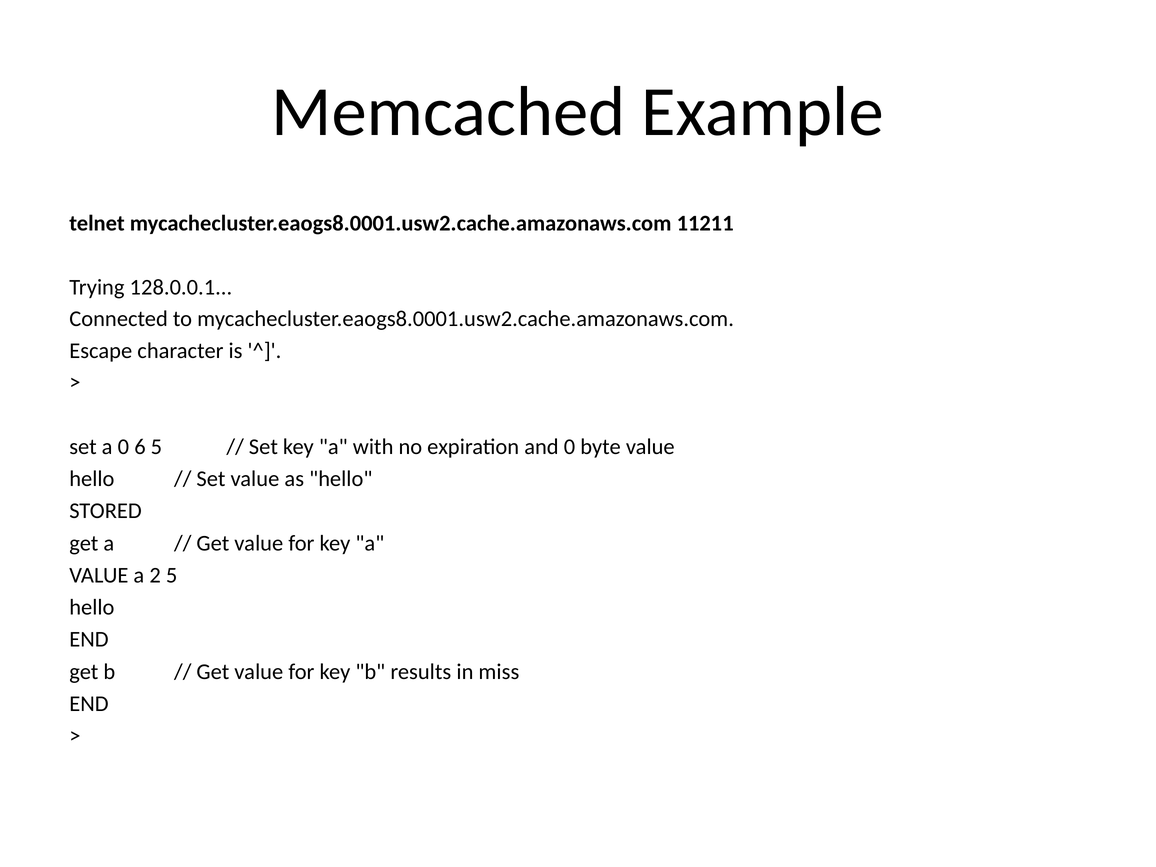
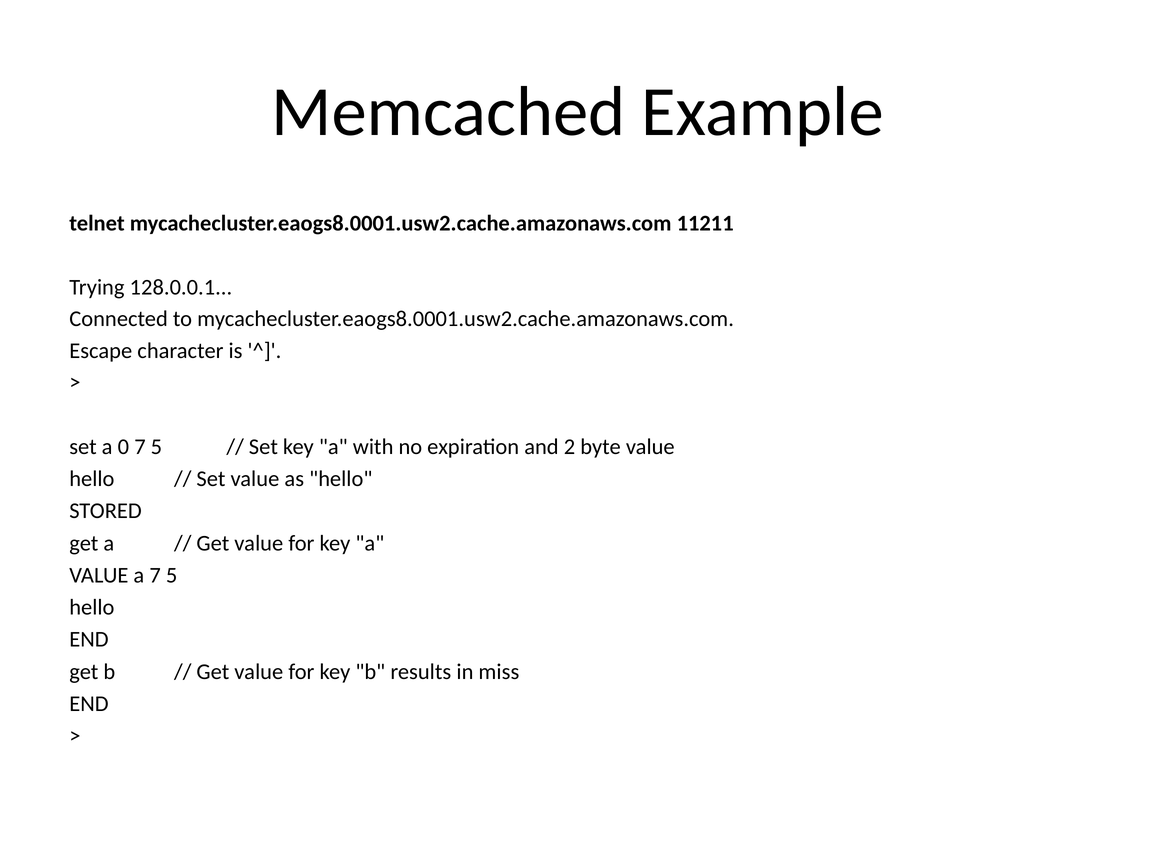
0 6: 6 -> 7
and 0: 0 -> 2
a 2: 2 -> 7
